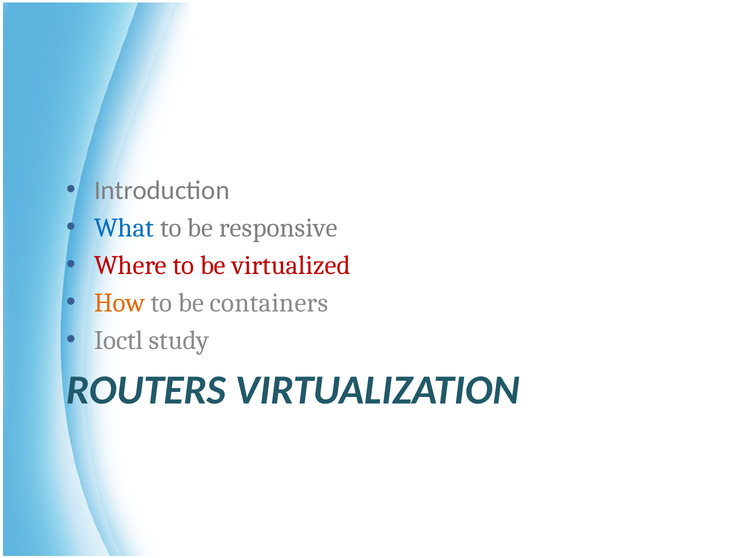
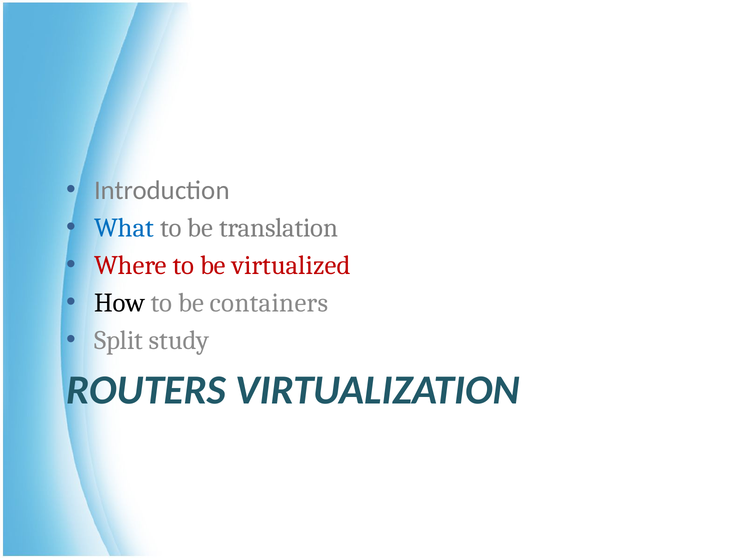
responsive: responsive -> translation
How colour: orange -> black
Ioctl: Ioctl -> Split
